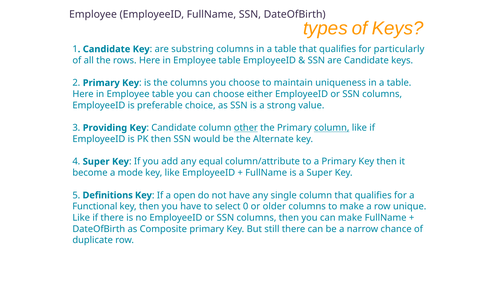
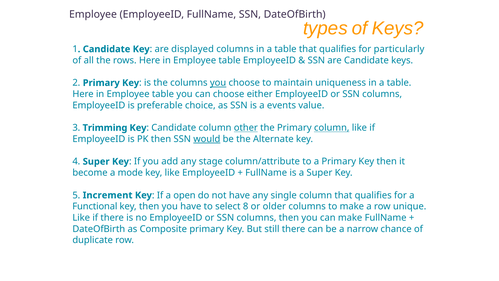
substring: substring -> displayed
you at (218, 83) underline: none -> present
strong: strong -> events
Providing: Providing -> Trimming
would underline: none -> present
equal: equal -> stage
Definitions: Definitions -> Increment
0: 0 -> 8
